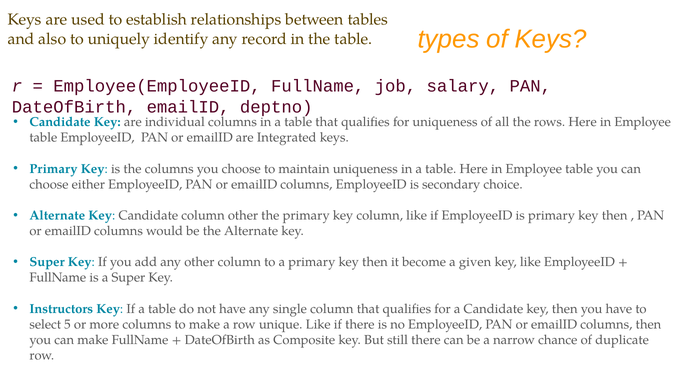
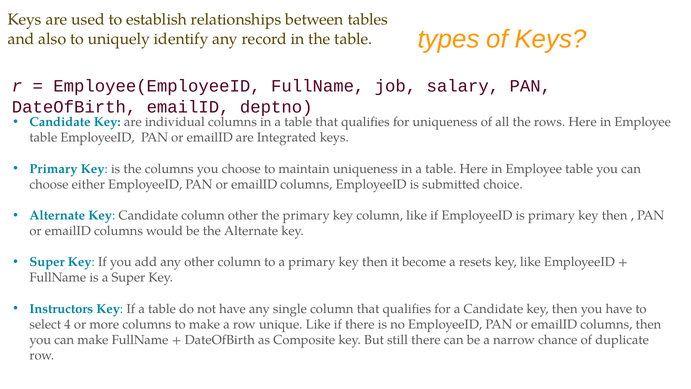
secondary: secondary -> submitted
given: given -> resets
5: 5 -> 4
